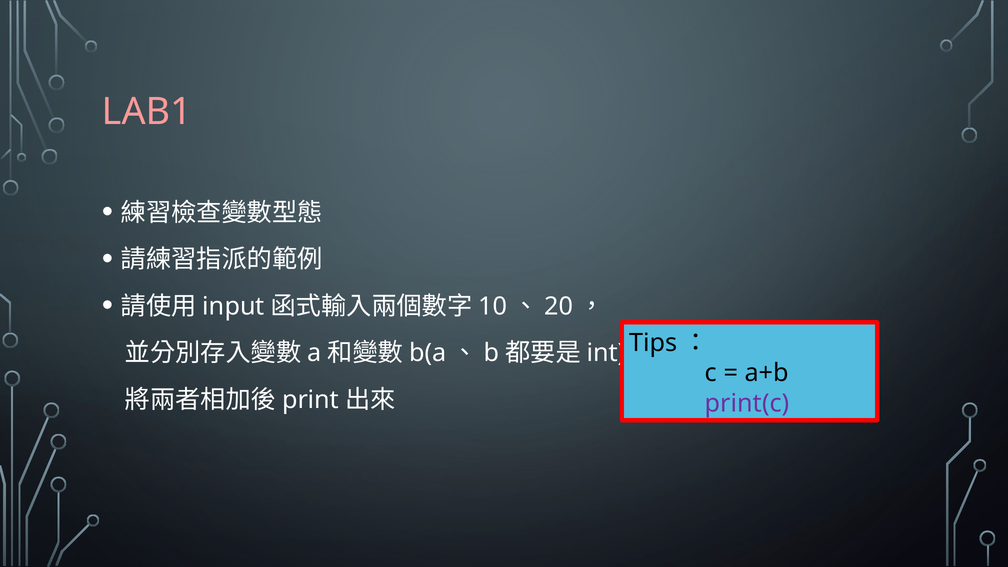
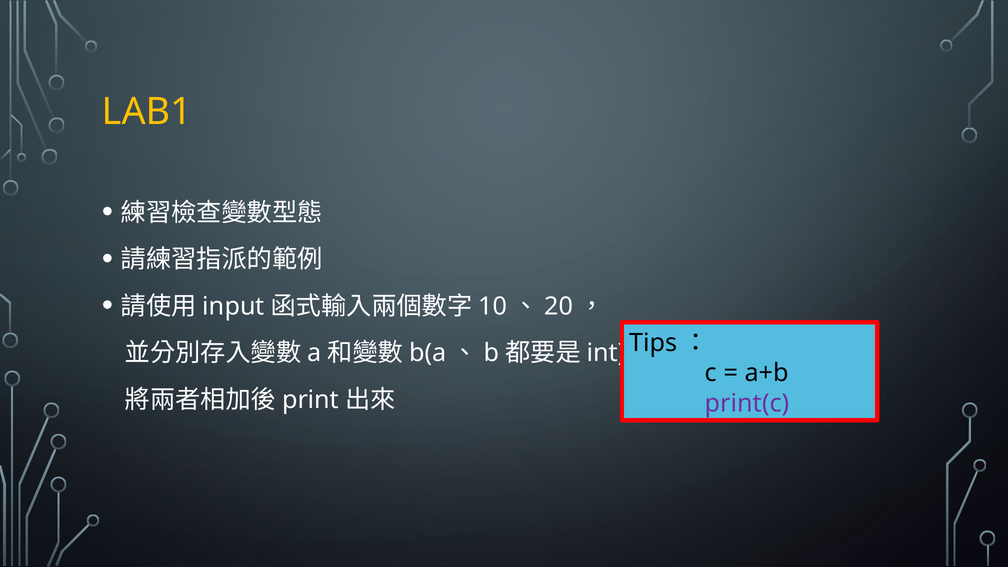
LAB1 colour: pink -> yellow
